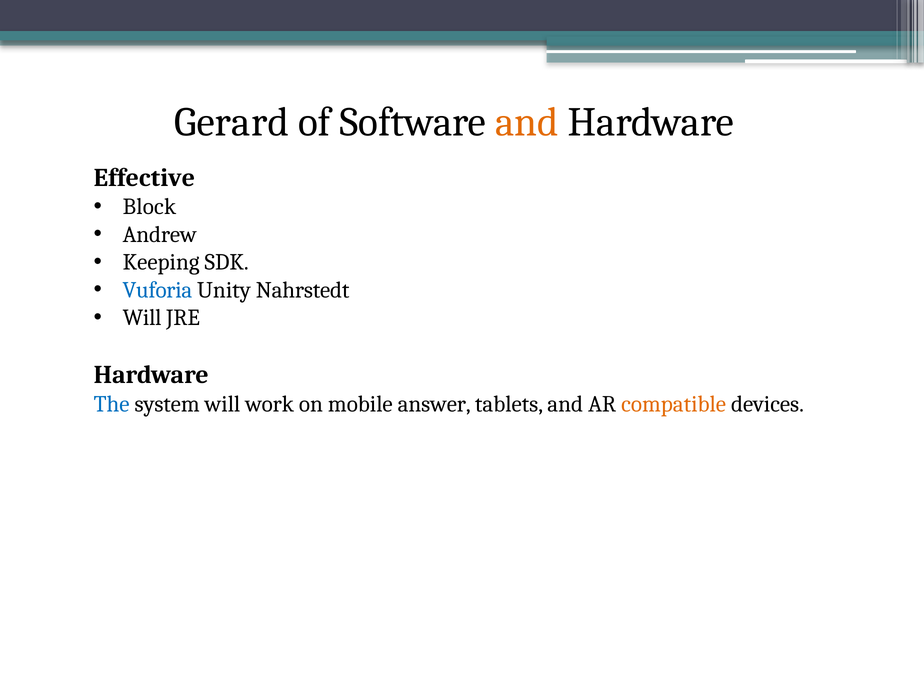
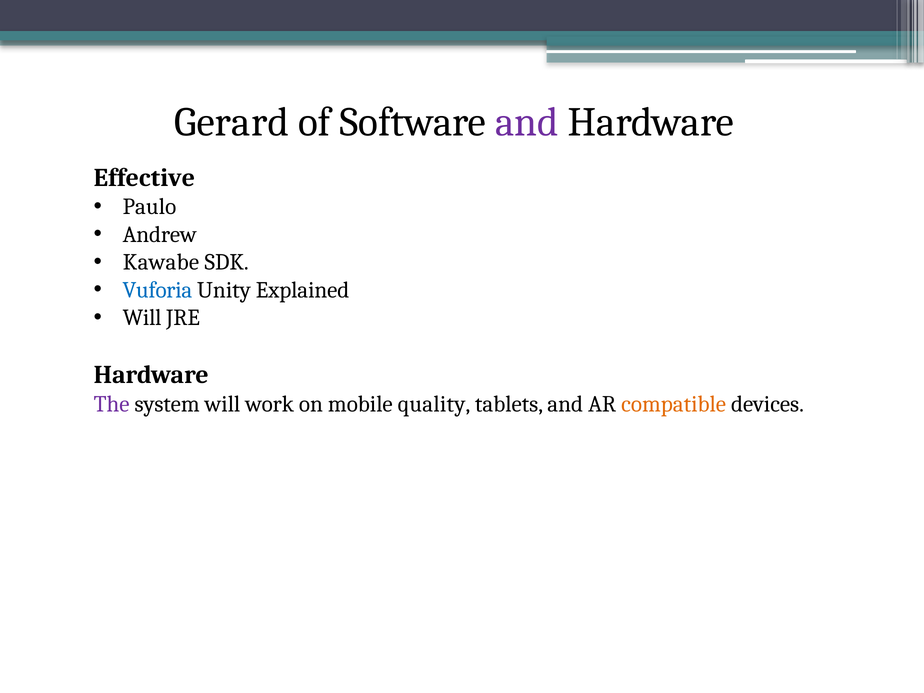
and at (527, 122) colour: orange -> purple
Block: Block -> Paulo
Keeping: Keeping -> Kawabe
Nahrstedt: Nahrstedt -> Explained
The colour: blue -> purple
answer: answer -> quality
